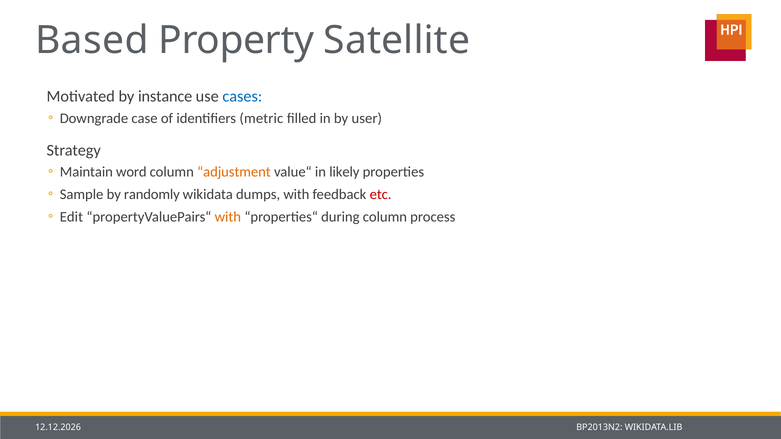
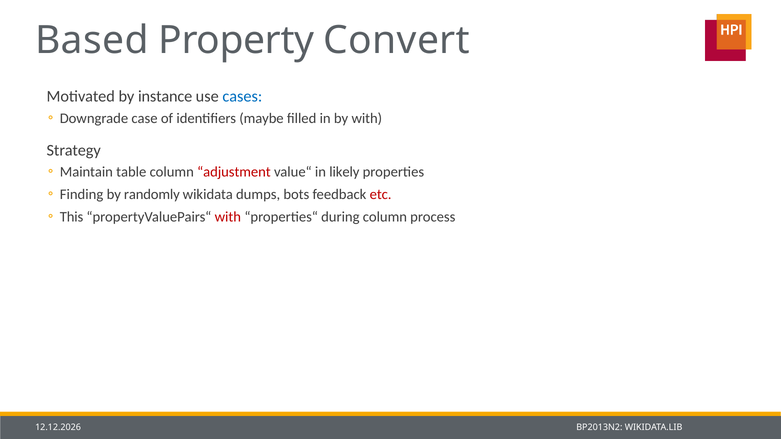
Satellite: Satellite -> Convert
metric: metric -> maybe
by user: user -> with
word: word -> table
adjustment colour: orange -> red
Sample: Sample -> Finding
dumps with: with -> bots
Edit: Edit -> This
with at (228, 217) colour: orange -> red
